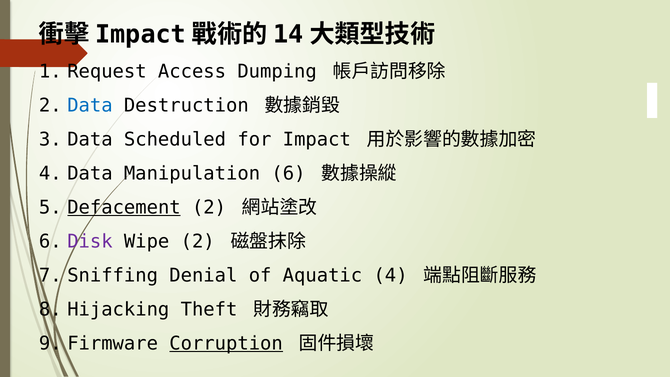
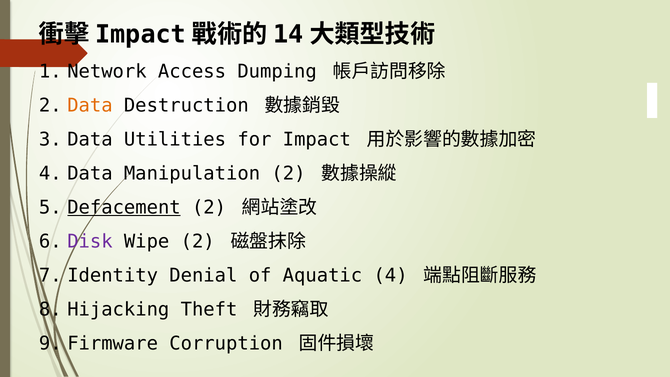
Request: Request -> Network
Data at (90, 106) colour: blue -> orange
Scheduled: Scheduled -> Utilities
Manipulation 6: 6 -> 2
Sniffing: Sniffing -> Identity
Corruption underline: present -> none
